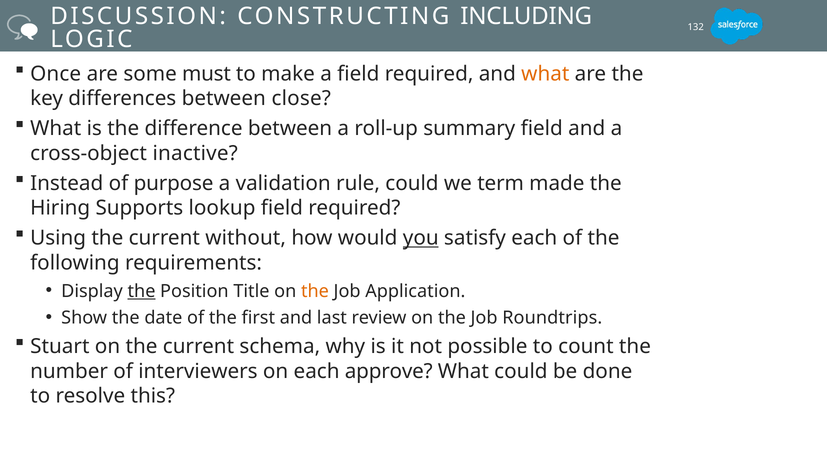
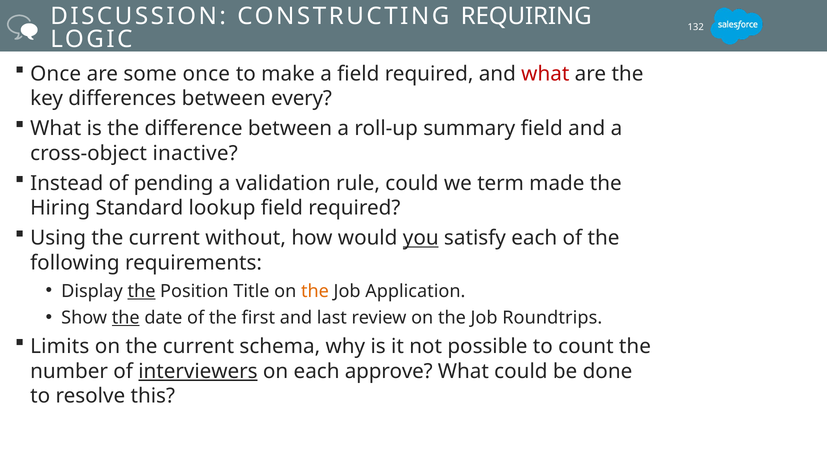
INCLUDING: INCLUDING -> REQUIRING
some must: must -> once
what at (545, 74) colour: orange -> red
close: close -> every
purpose: purpose -> pending
Supports: Supports -> Standard
the at (126, 318) underline: none -> present
Stuart: Stuart -> Limits
interviewers underline: none -> present
